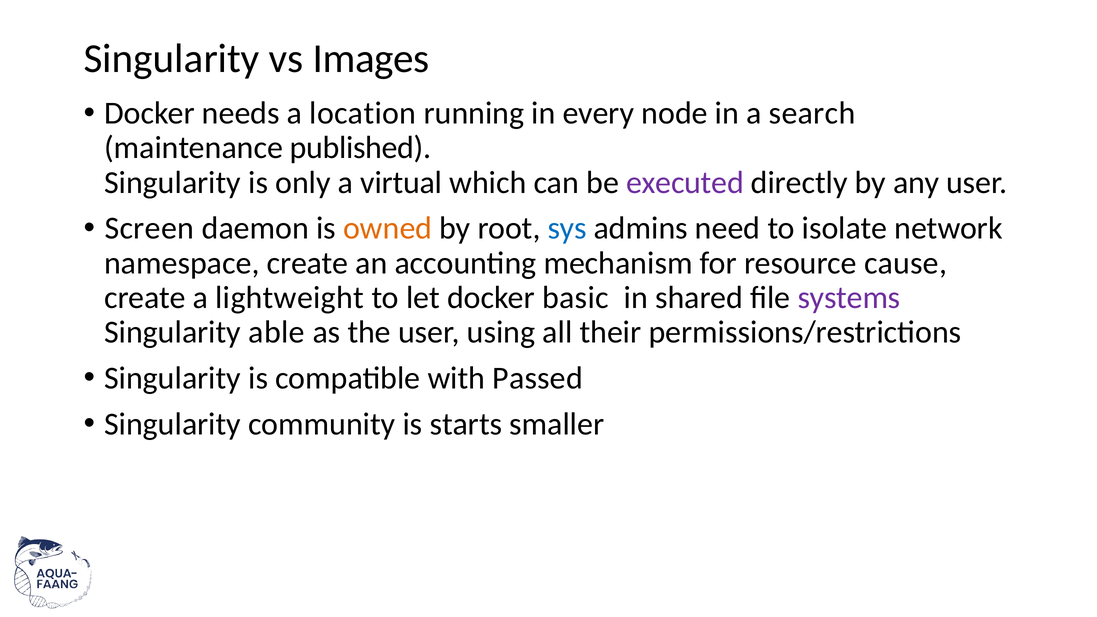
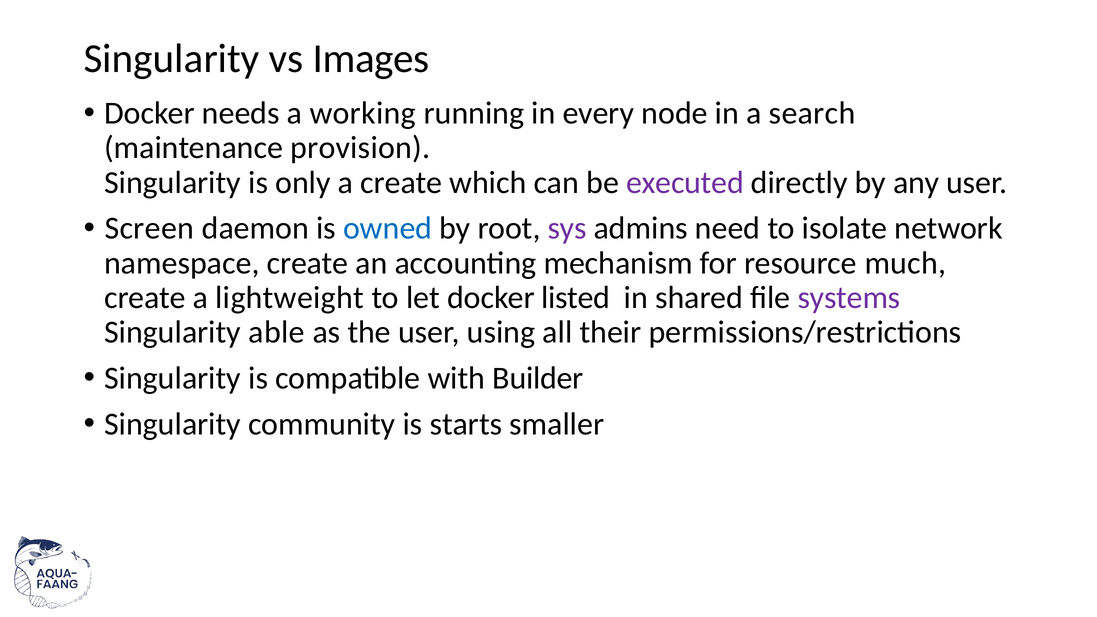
location: location -> working
published: published -> provision
a virtual: virtual -> create
owned colour: orange -> blue
sys colour: blue -> purple
cause: cause -> much
basic: basic -> listed
Passed: Passed -> Builder
